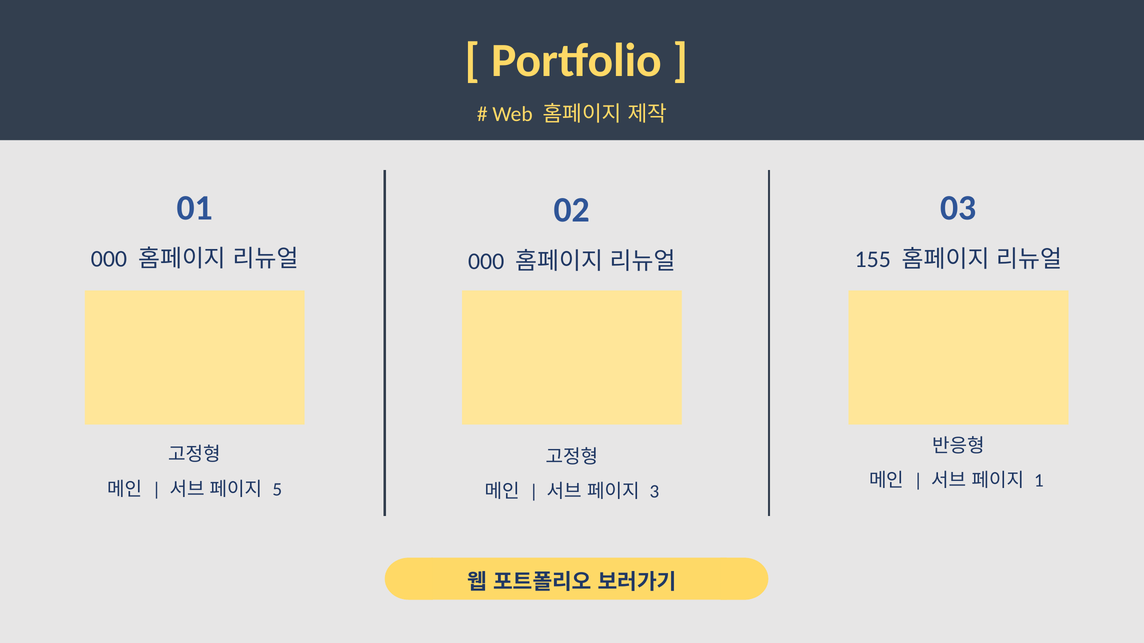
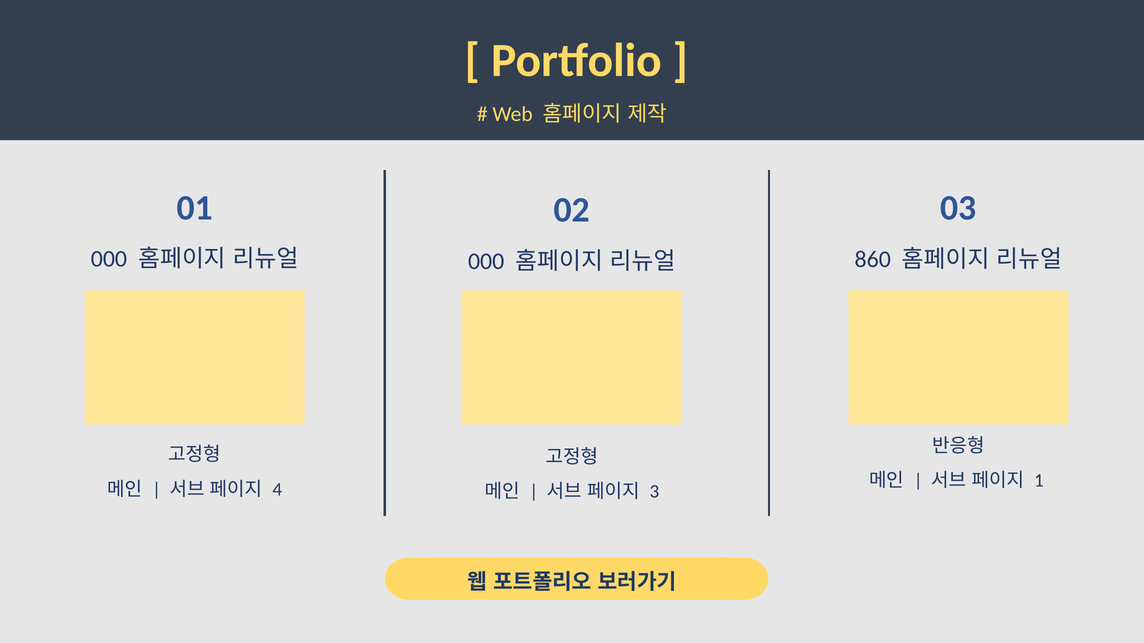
155: 155 -> 860
5: 5 -> 4
